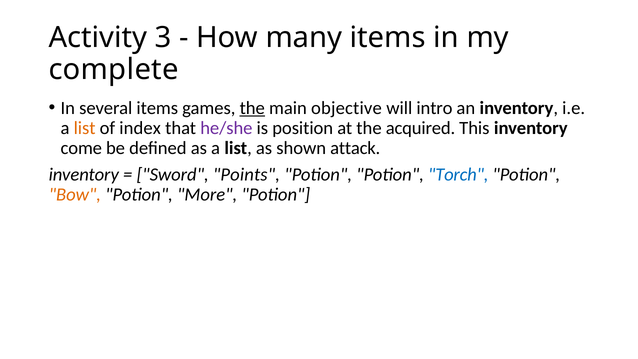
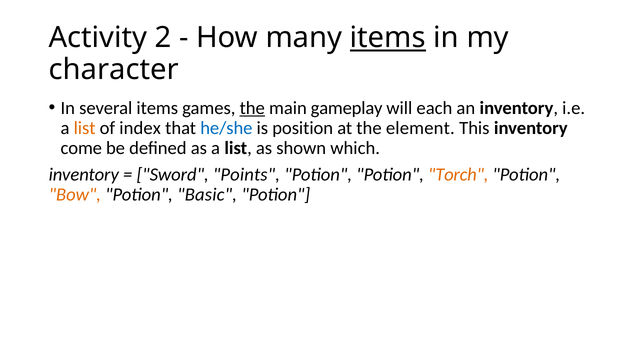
3: 3 -> 2
items at (388, 38) underline: none -> present
complete: complete -> character
objective: objective -> gameplay
intro: intro -> each
he/she colour: purple -> blue
acquired: acquired -> element
attack: attack -> which
Torch colour: blue -> orange
More: More -> Basic
